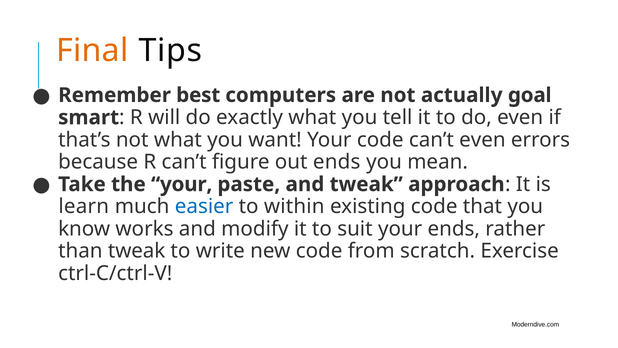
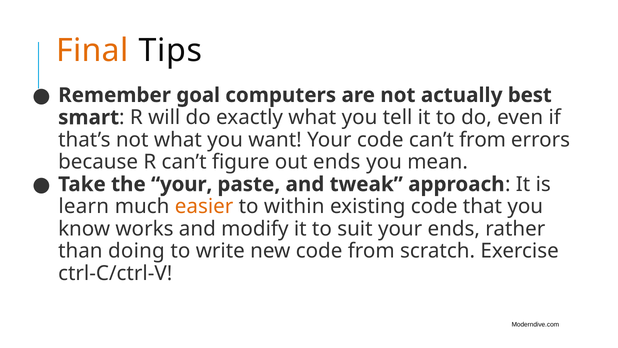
best: best -> goal
goal: goal -> best
can’t even: even -> from
easier colour: blue -> orange
than tweak: tweak -> doing
